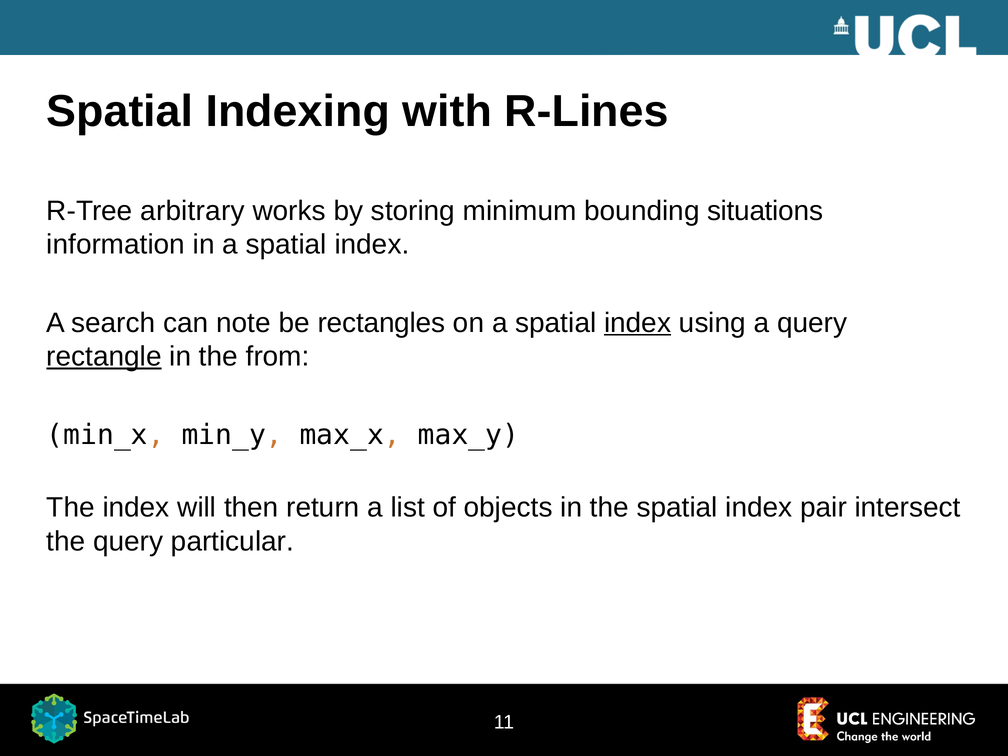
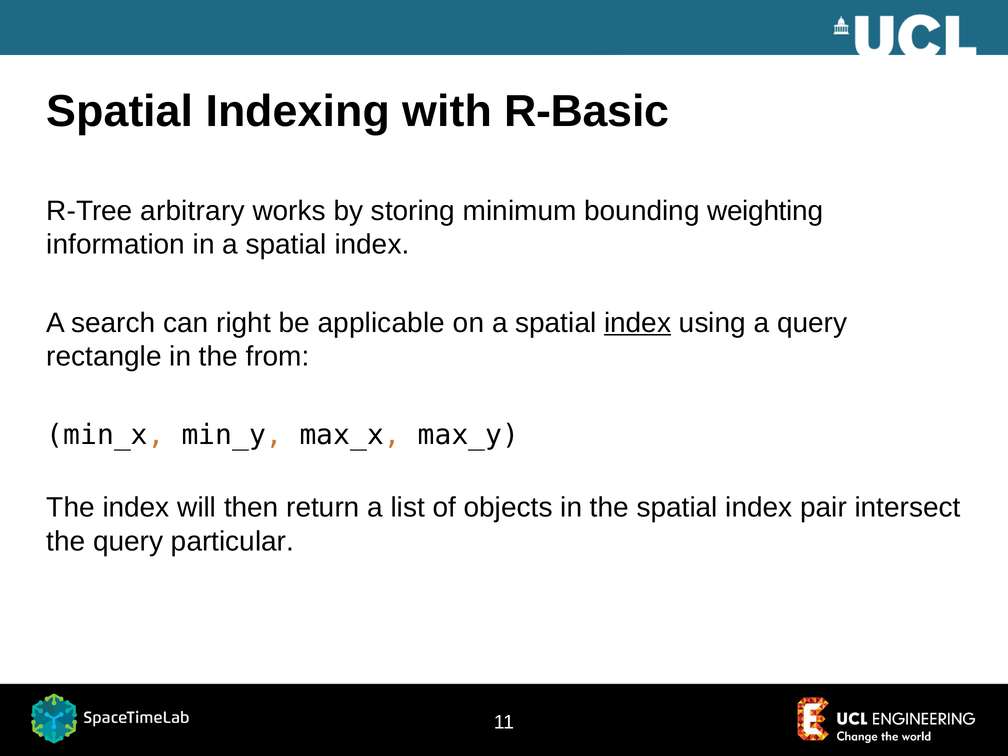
R-Lines: R-Lines -> R-Basic
situations: situations -> weighting
note: note -> right
rectangles: rectangles -> applicable
rectangle underline: present -> none
